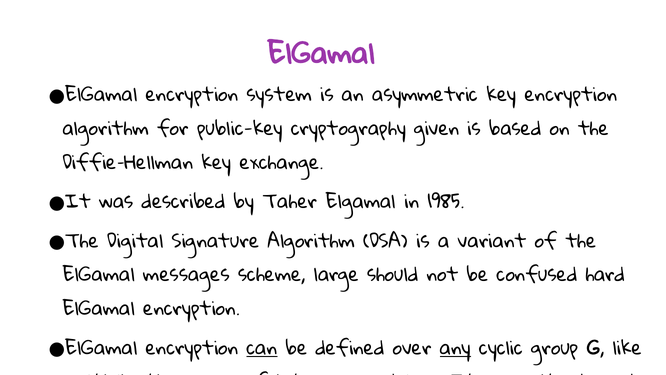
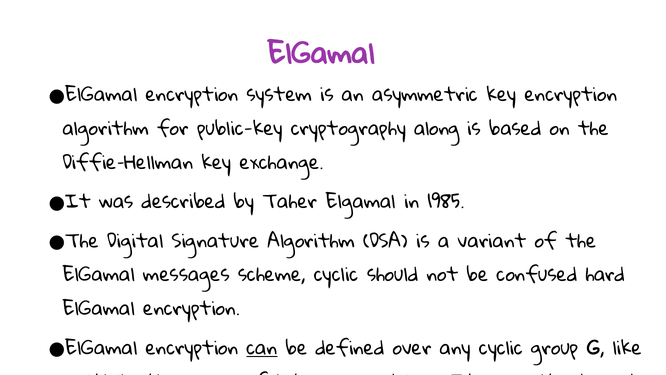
given: given -> along
scheme large: large -> cyclic
any underline: present -> none
